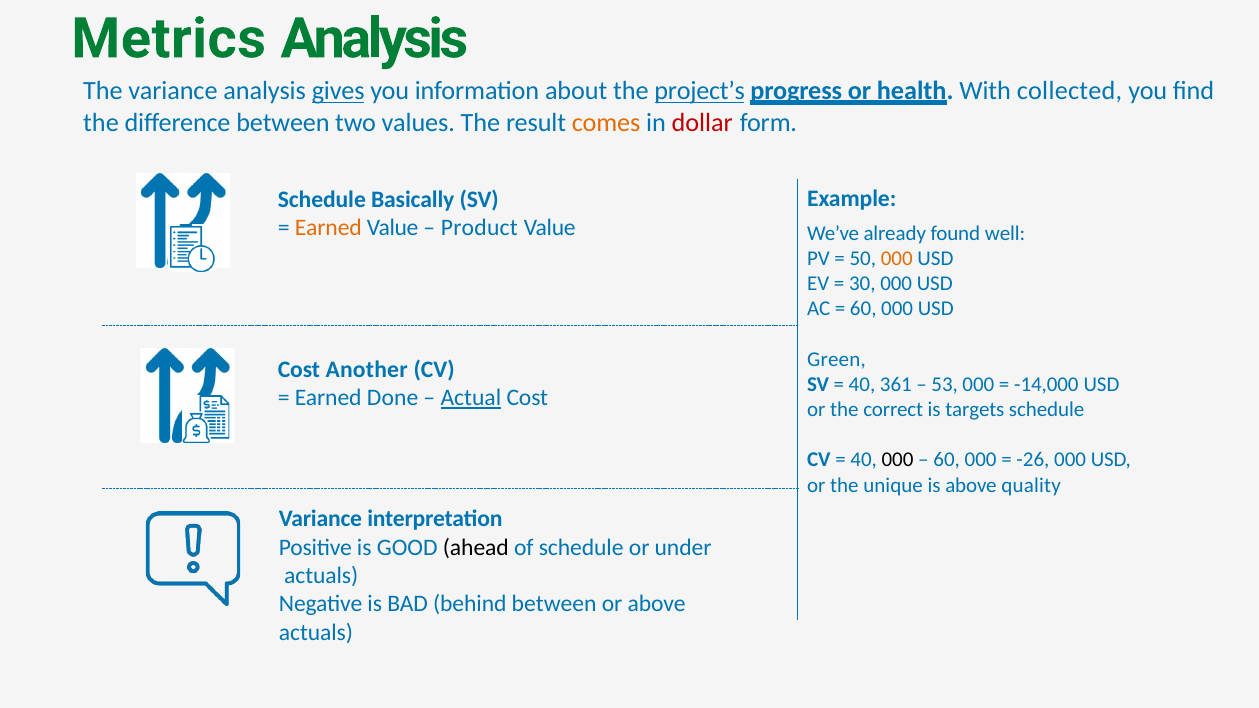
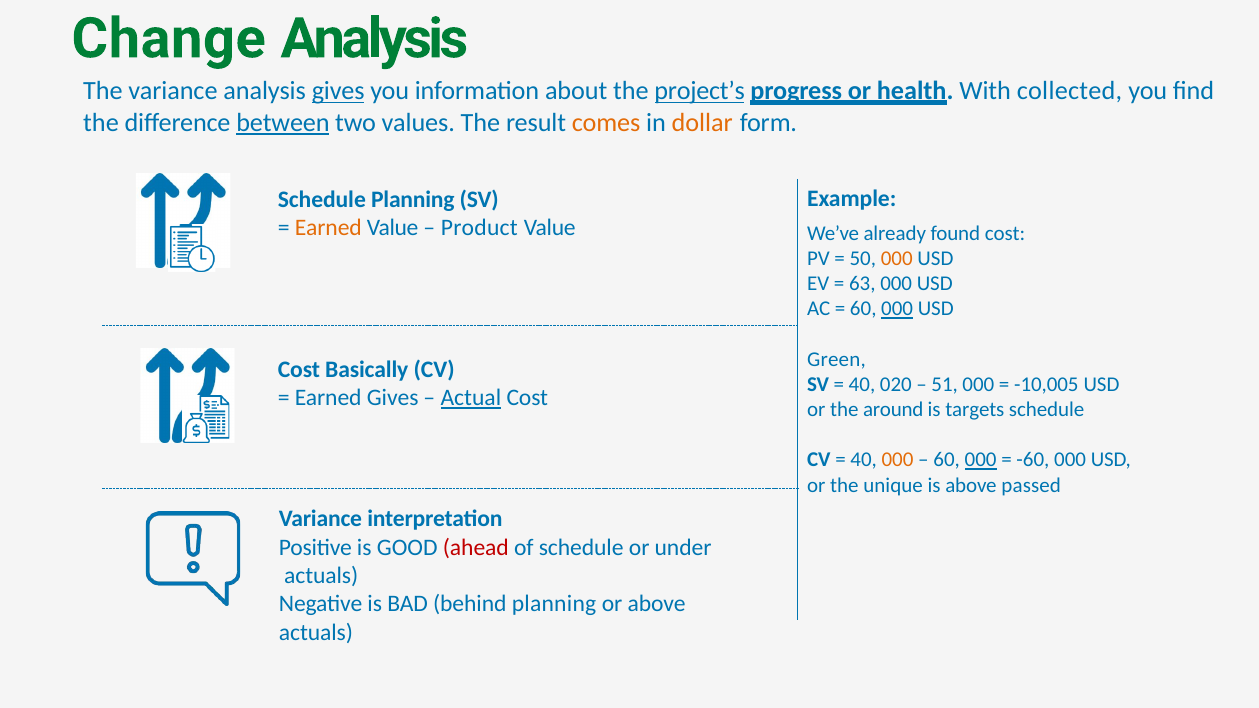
Metrics: Metrics -> Change
between at (283, 123) underline: none -> present
dollar colour: red -> orange
Schedule Basically: Basically -> Planning
found well: well -> cost
30: 30 -> 63
000 at (897, 309) underline: none -> present
Another: Another -> Basically
361: 361 -> 020
53: 53 -> 51
-14,000: -14,000 -> -10,005
Earned Done: Done -> Gives
correct: correct -> around
000 at (898, 460) colour: black -> orange
000 at (981, 460) underline: none -> present
-26: -26 -> -60
quality: quality -> passed
ahead colour: black -> red
behind between: between -> planning
